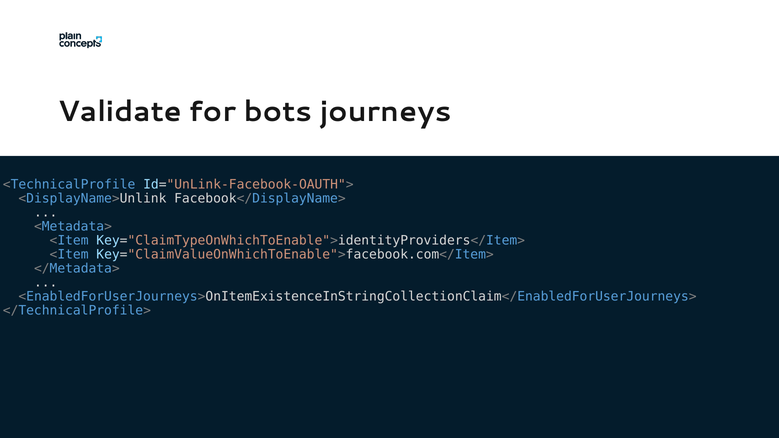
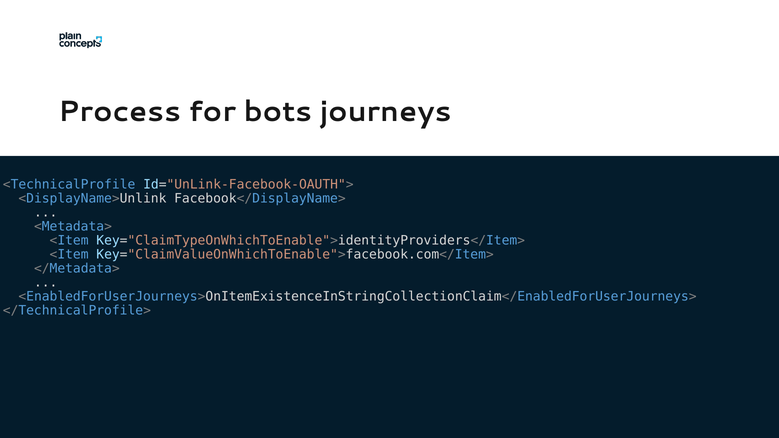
Validate: Validate -> Process
